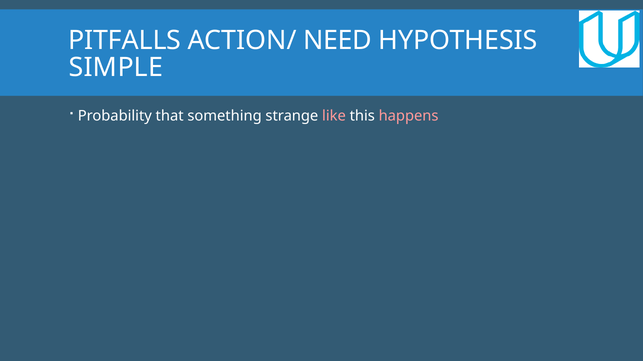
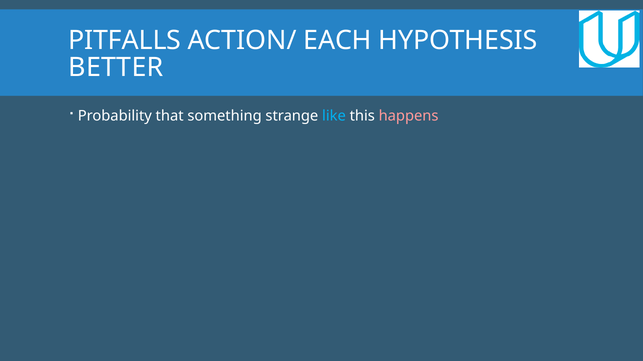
NEED: NEED -> EACH
SIMPLE: SIMPLE -> BETTER
like colour: pink -> light blue
